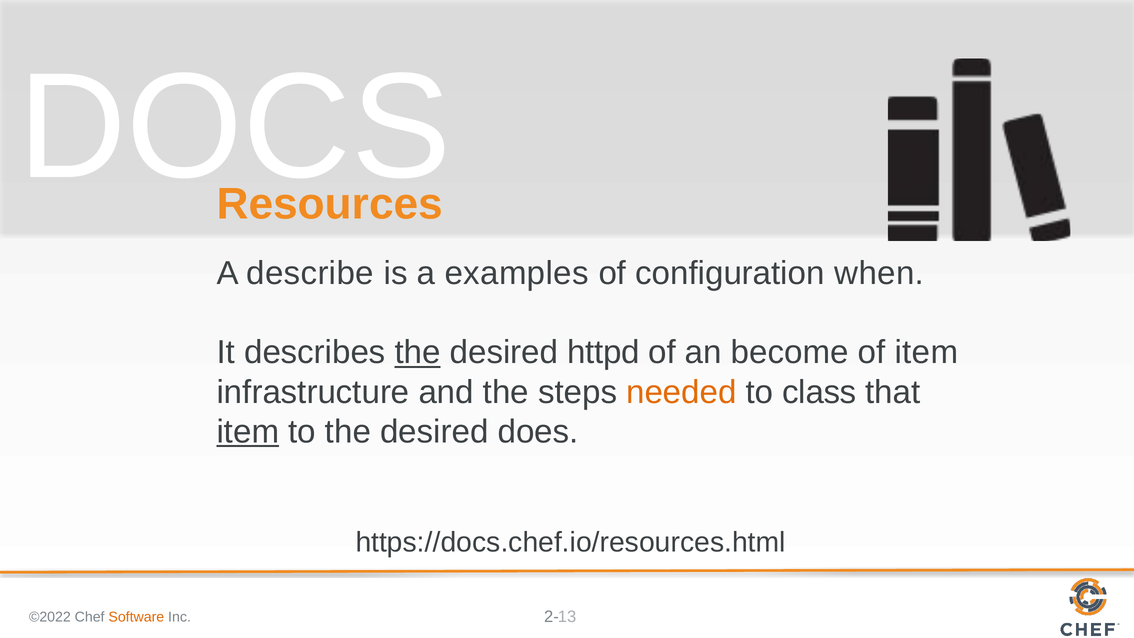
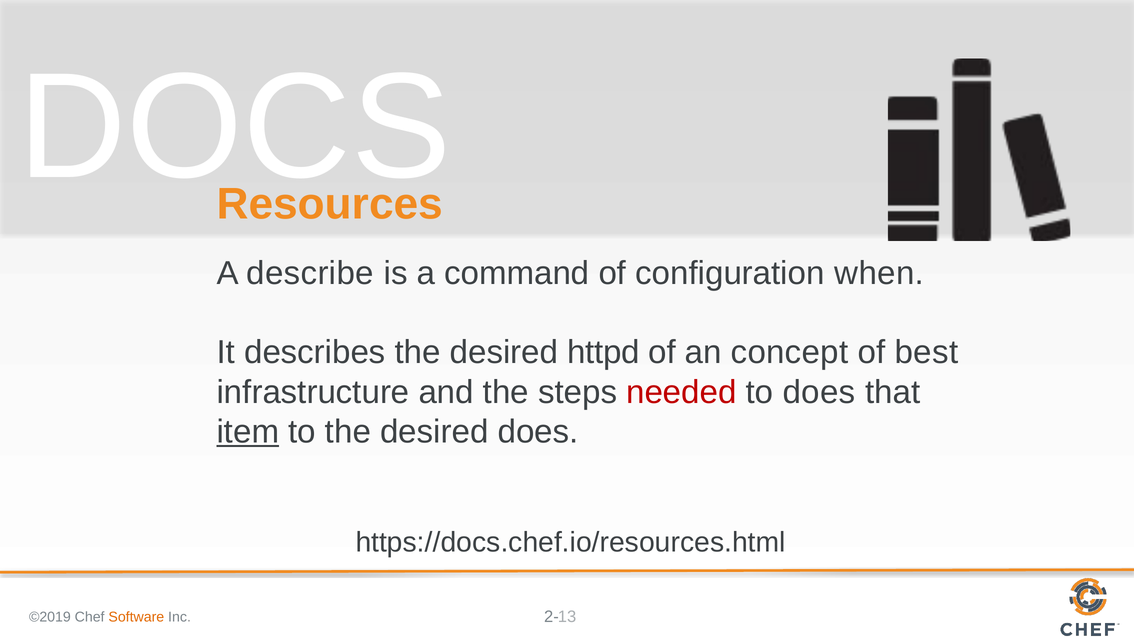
examples: examples -> command
the at (418, 352) underline: present -> none
become: become -> concept
of item: item -> best
needed colour: orange -> red
to class: class -> does
©2022: ©2022 -> ©2019
